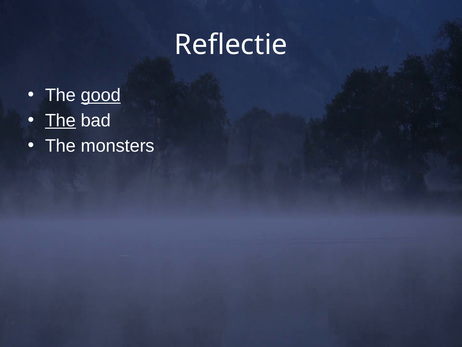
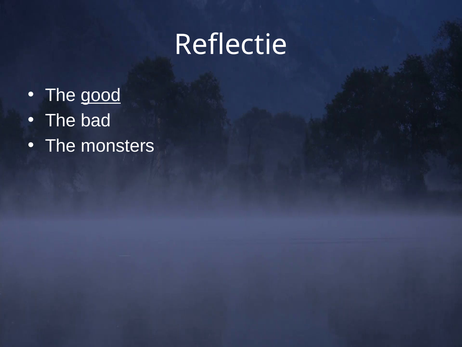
The at (60, 120) underline: present -> none
